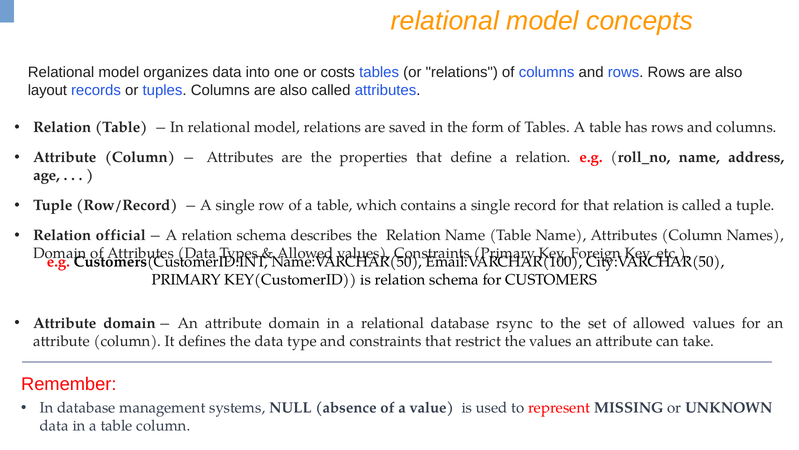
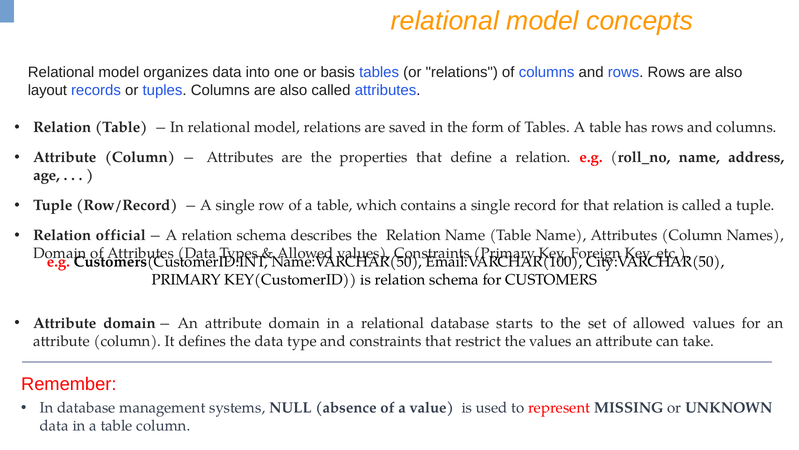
costs: costs -> basis
rsync: rsync -> starts
